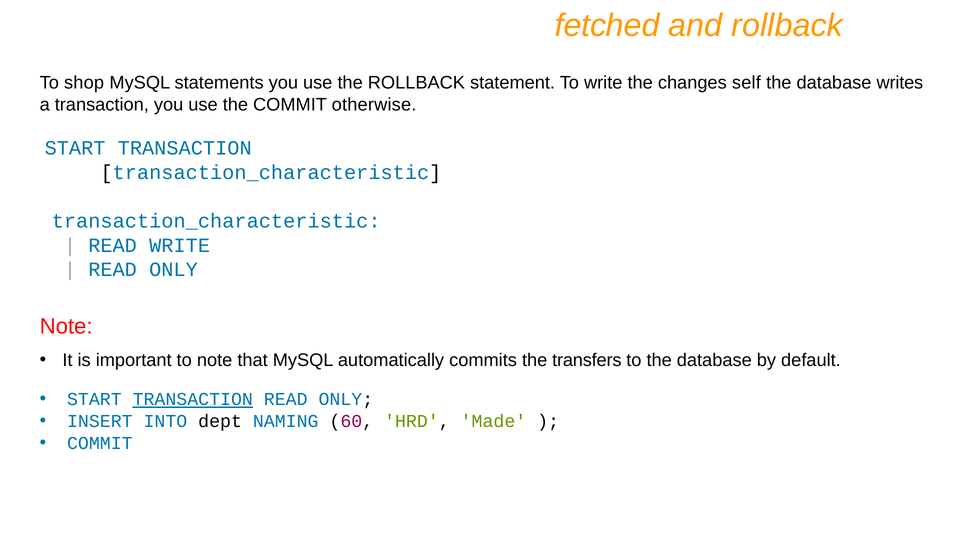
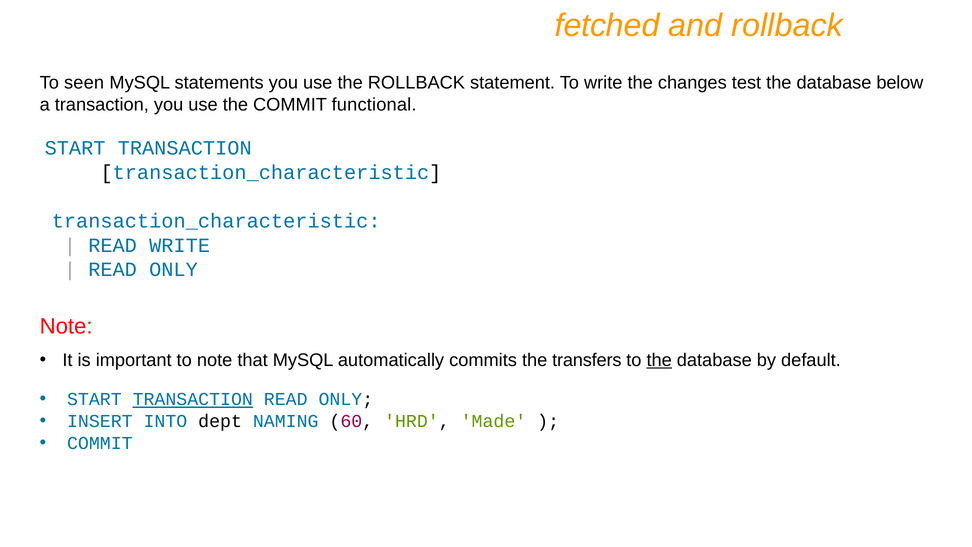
shop: shop -> seen
self: self -> test
writes: writes -> below
otherwise: otherwise -> functional
the at (659, 360) underline: none -> present
